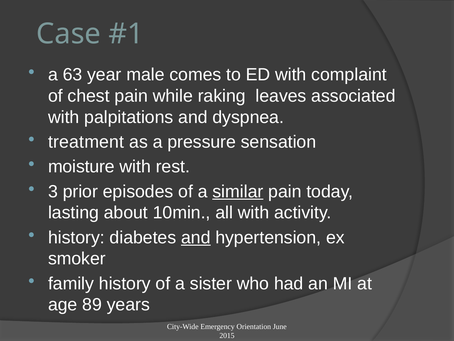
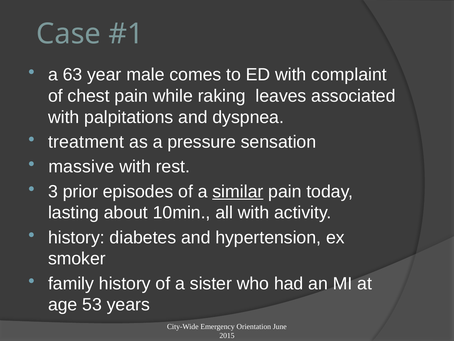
moisture: moisture -> massive
and at (196, 237) underline: present -> none
89: 89 -> 53
